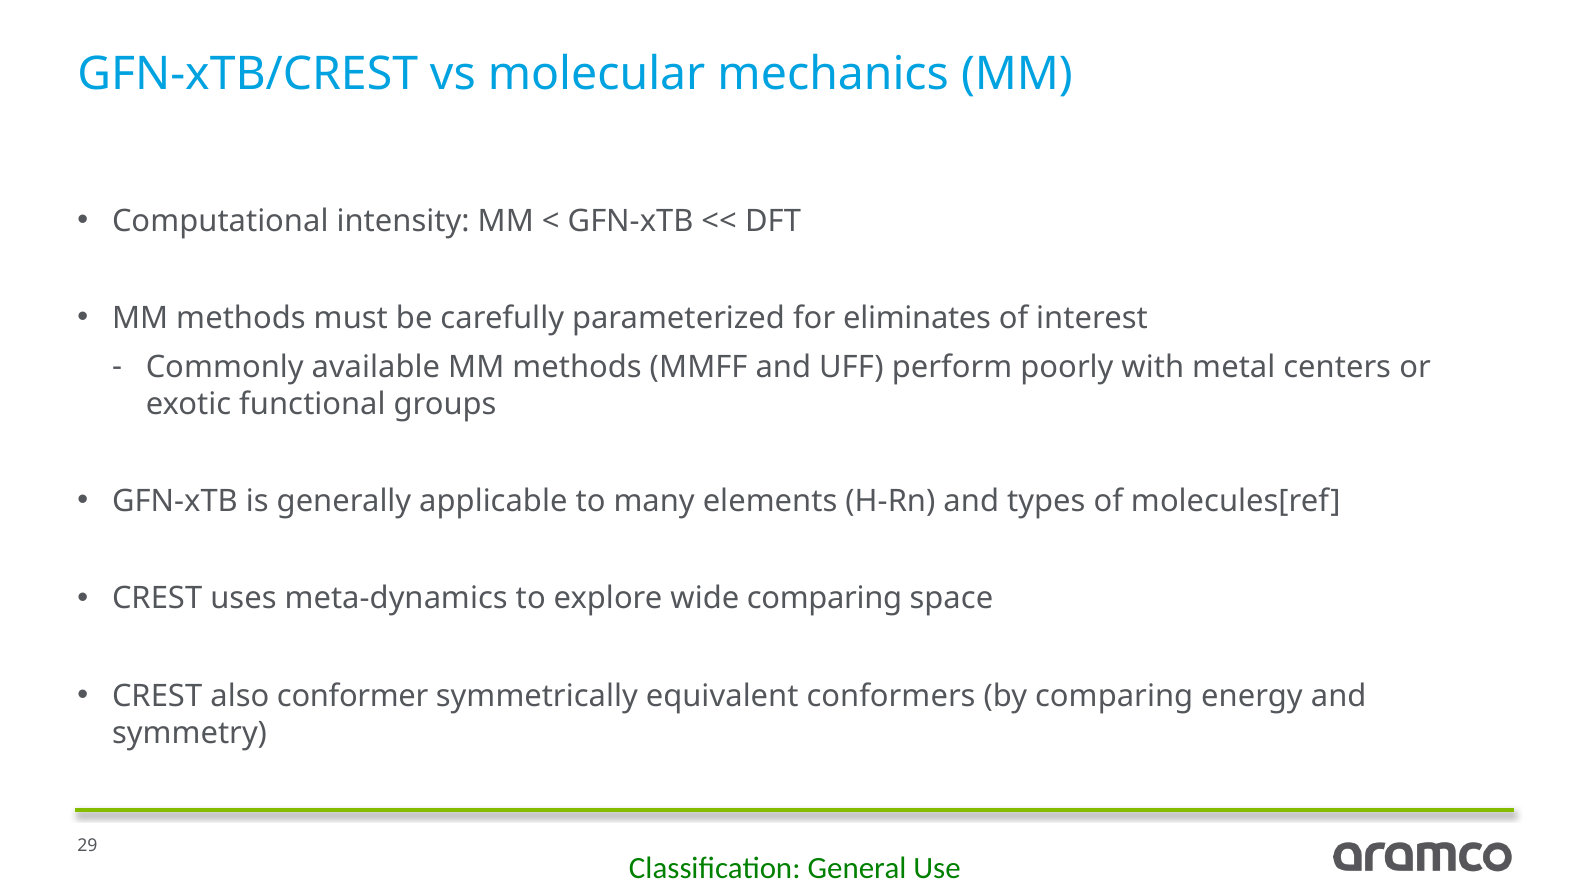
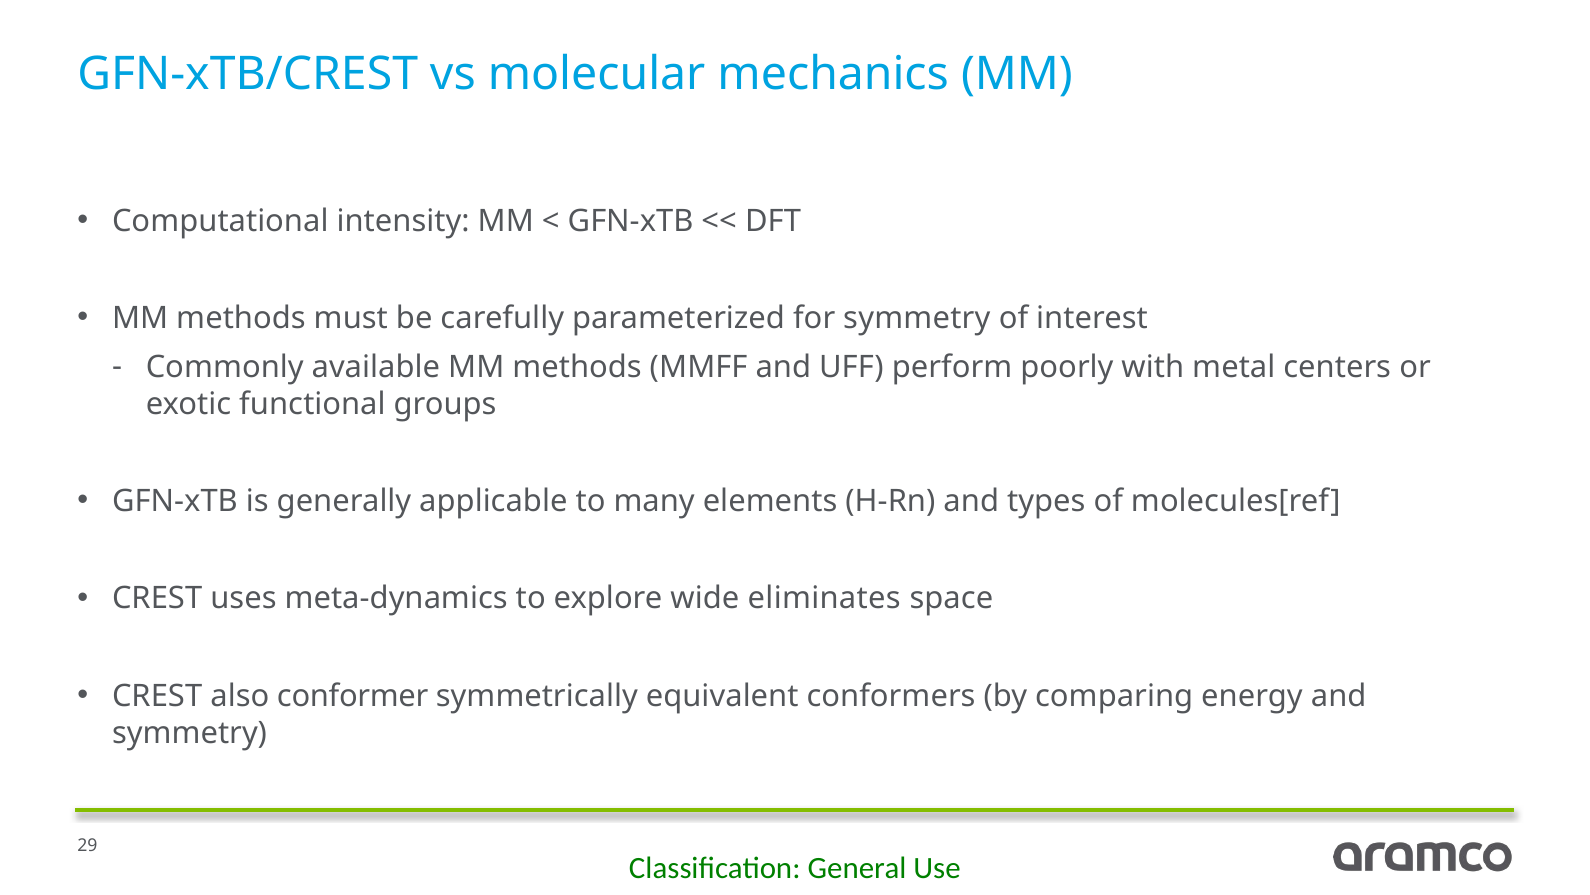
for eliminates: eliminates -> symmetry
wide comparing: comparing -> eliminates
